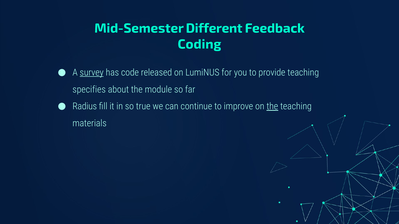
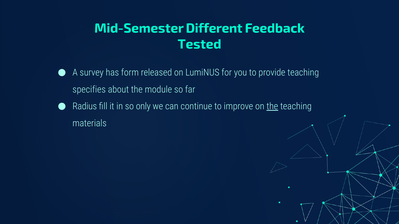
Coding: Coding -> Tested
survey underline: present -> none
code: code -> form
true: true -> only
